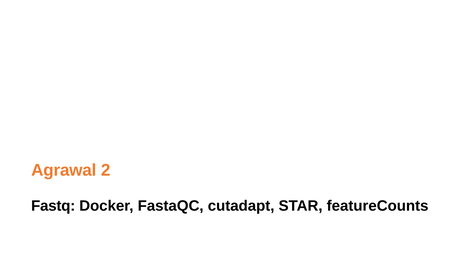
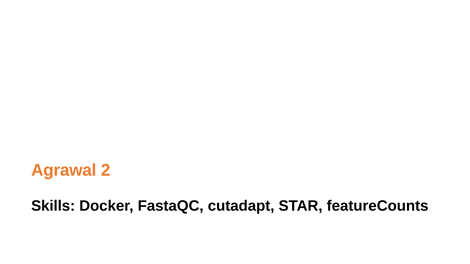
Fastq: Fastq -> Skills
